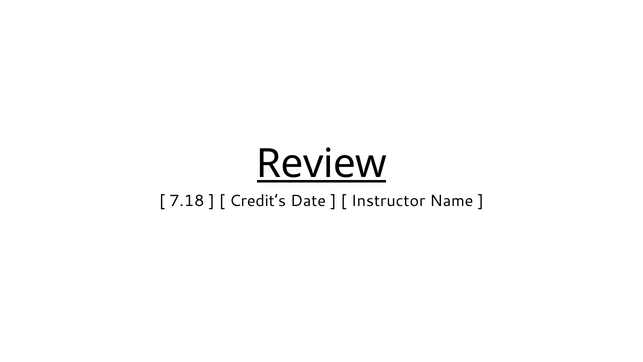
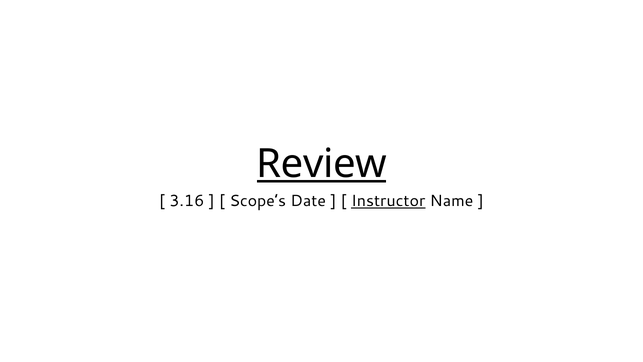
7.18: 7.18 -> 3.16
Credit’s: Credit’s -> Scope’s
Instructor underline: none -> present
